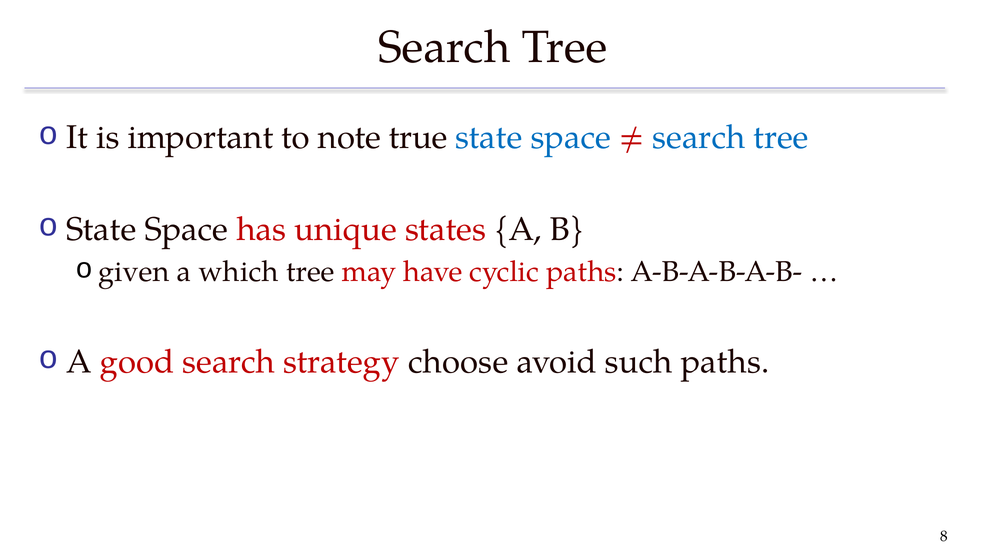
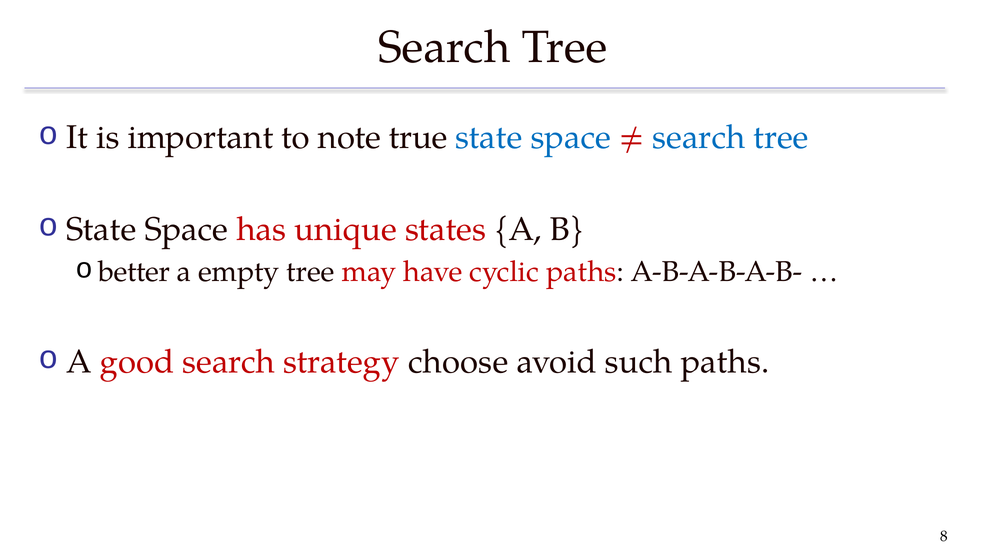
given: given -> better
which: which -> empty
